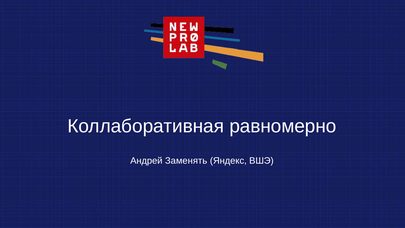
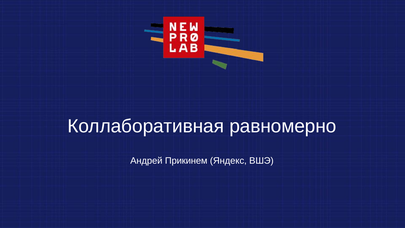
Заменять: Заменять -> Прикинем
